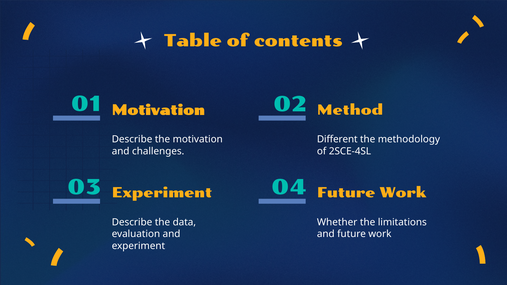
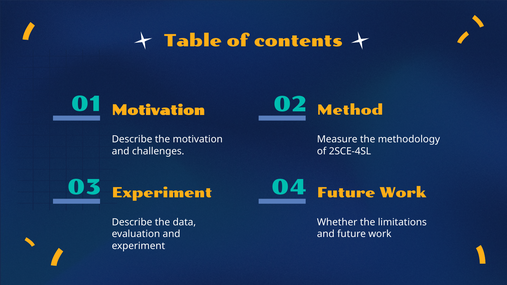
Different: Different -> Measure
